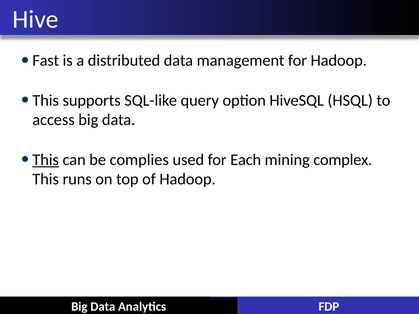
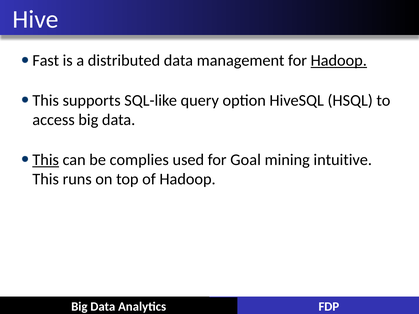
Hadoop at (339, 61) underline: none -> present
Each: Each -> Goal
complex: complex -> intuitive
